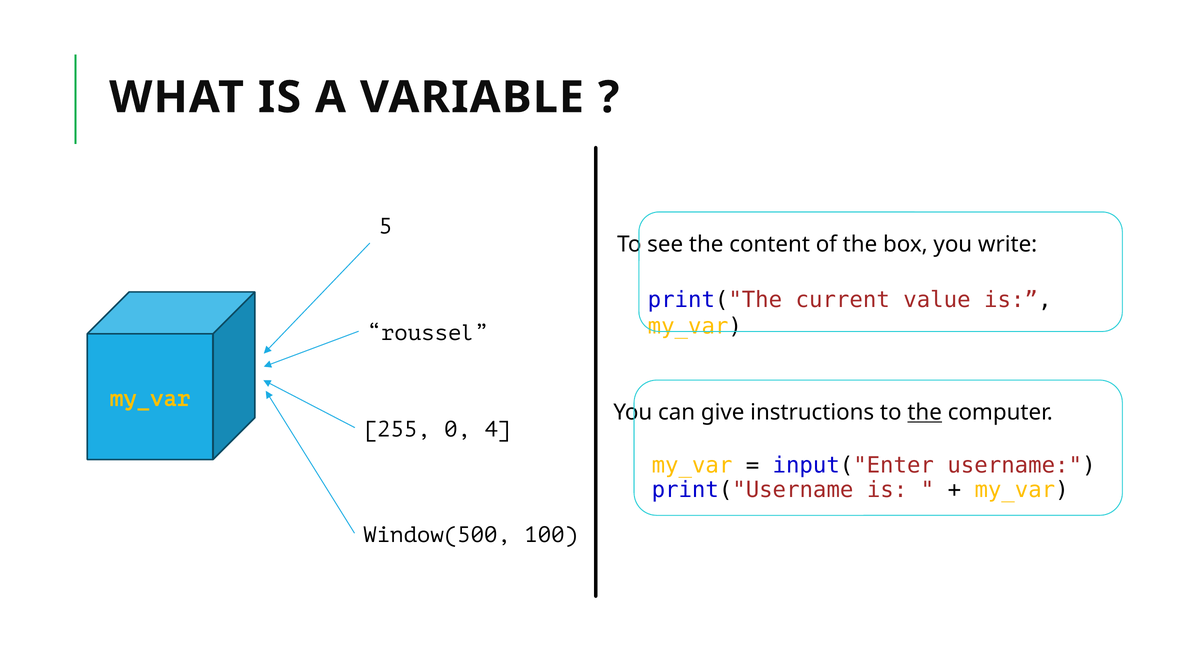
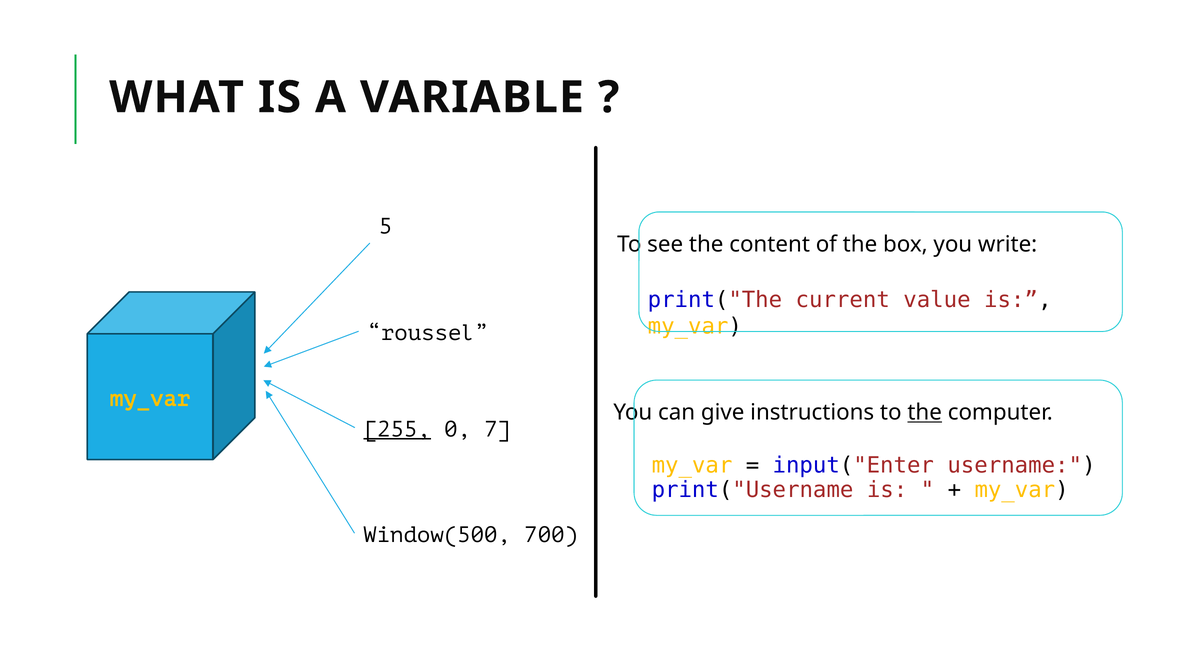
255 underline: none -> present
4: 4 -> 7
100: 100 -> 700
